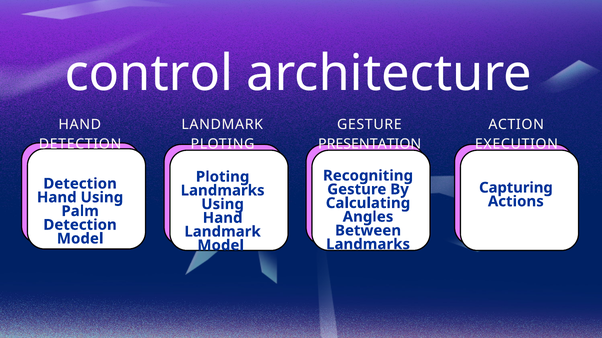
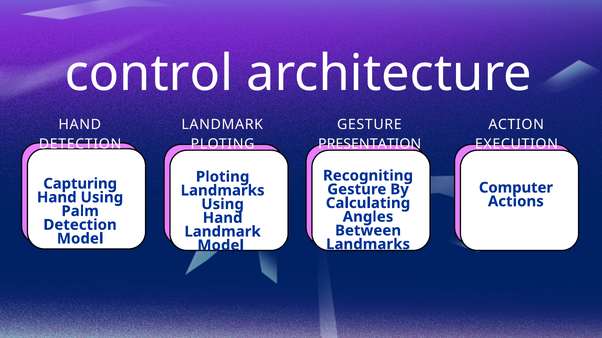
Detection at (80, 184): Detection -> Capturing
Capturing: Capturing -> Computer
